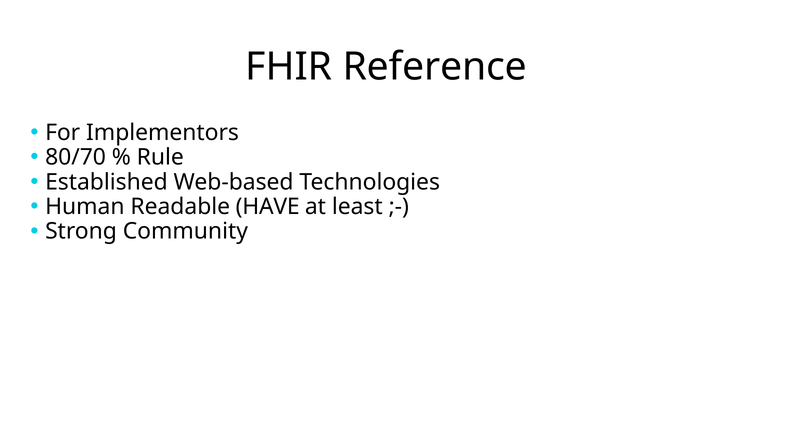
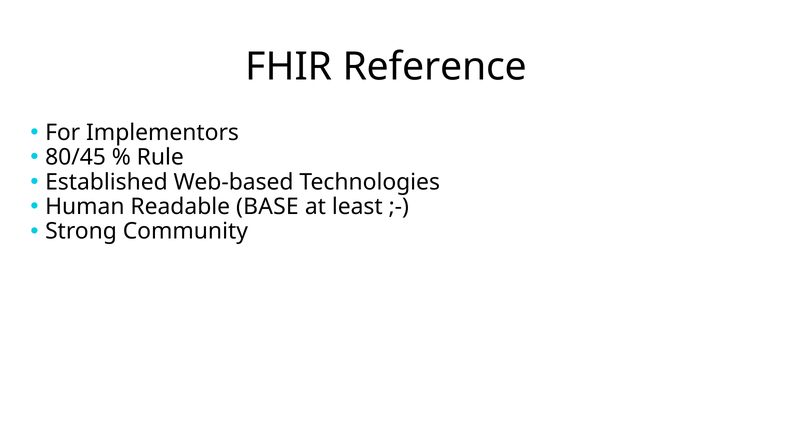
80/70: 80/70 -> 80/45
HAVE: HAVE -> BASE
